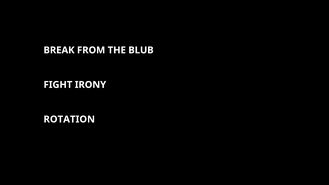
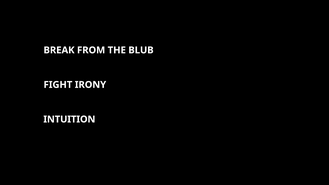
ROTATION: ROTATION -> INTUITION
